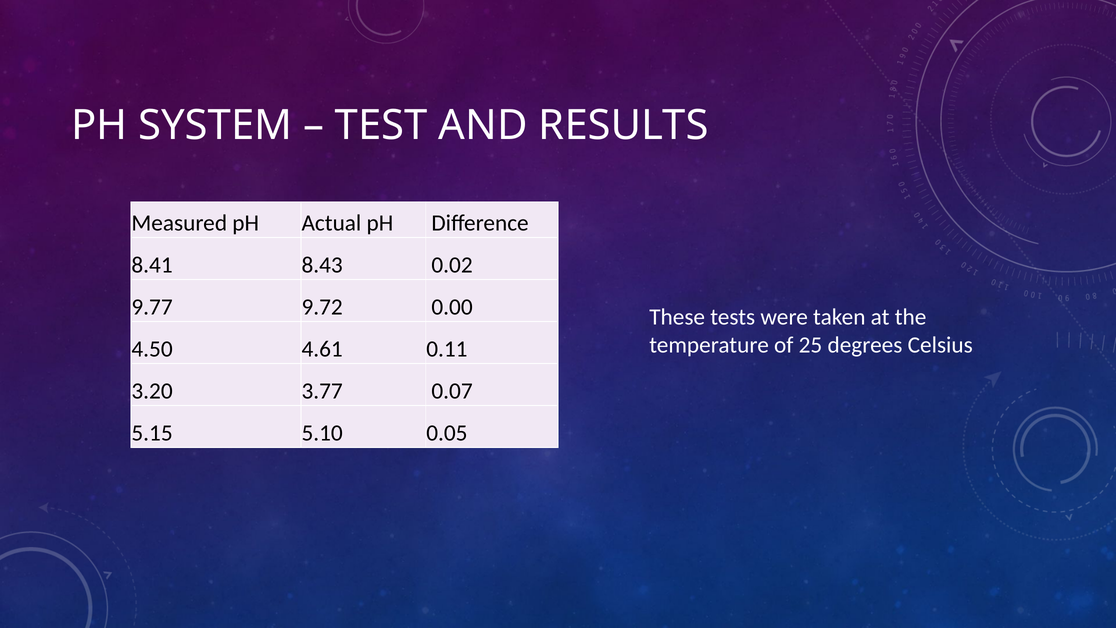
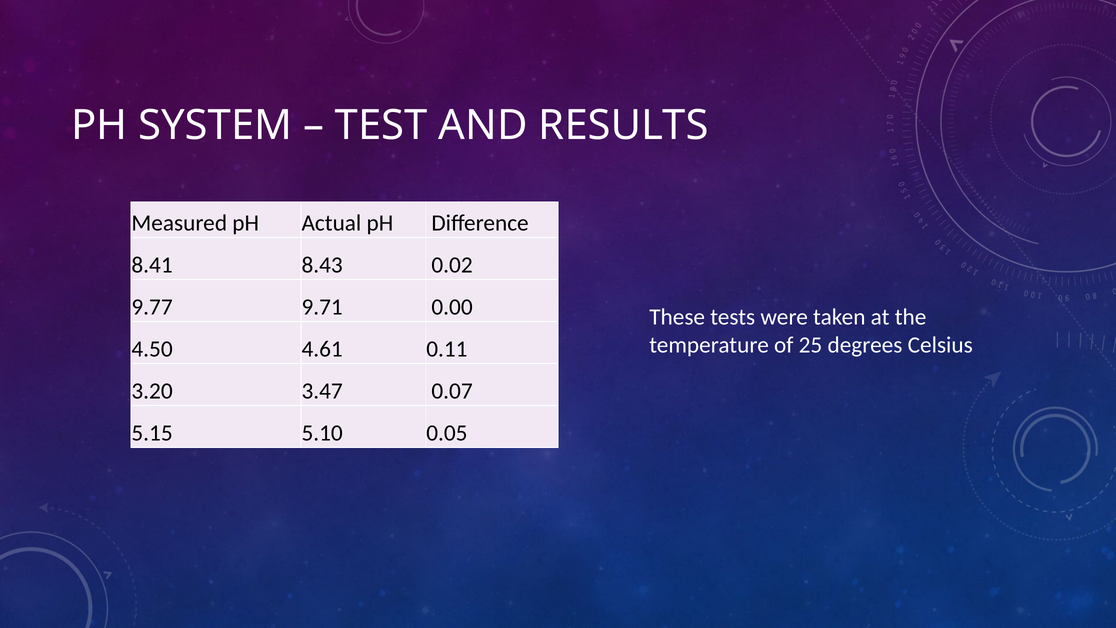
9.72: 9.72 -> 9.71
3.77: 3.77 -> 3.47
